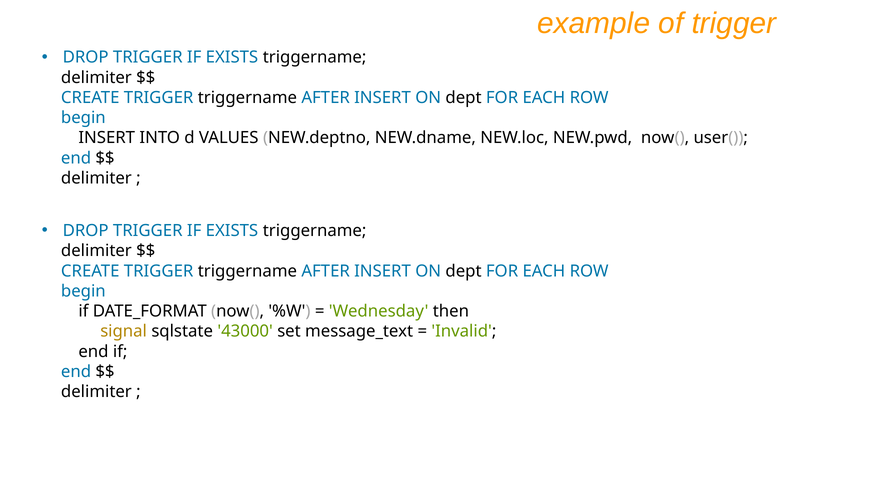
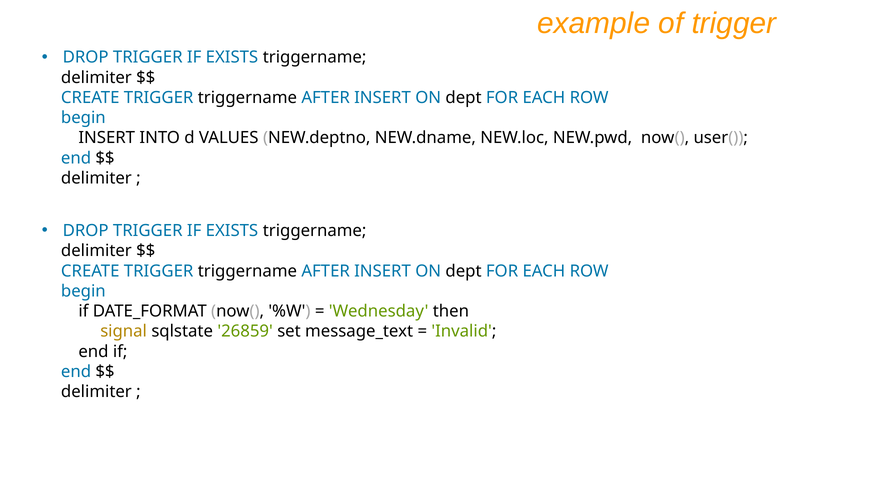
43000: 43000 -> 26859
